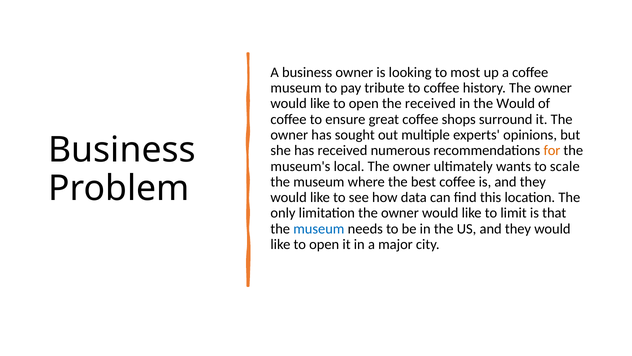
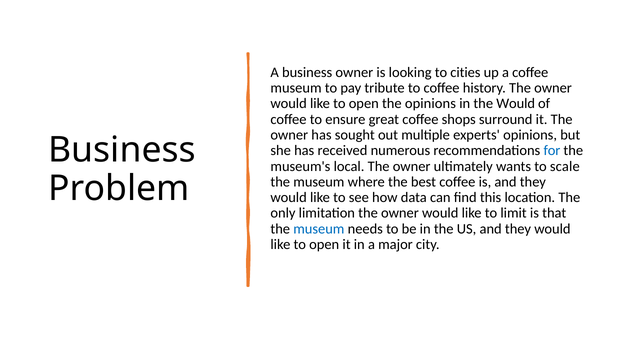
most: most -> cities
the received: received -> opinions
for colour: orange -> blue
